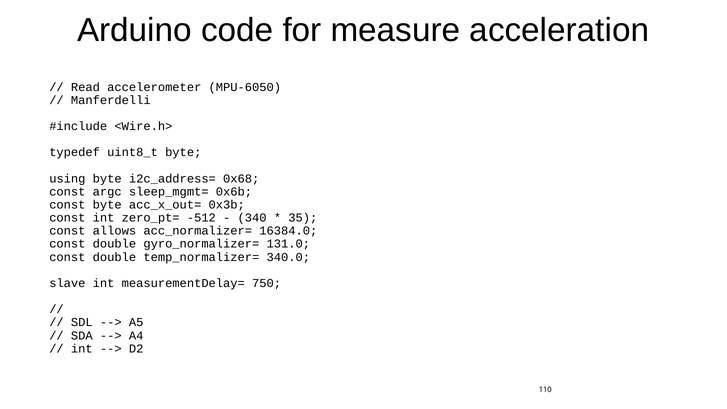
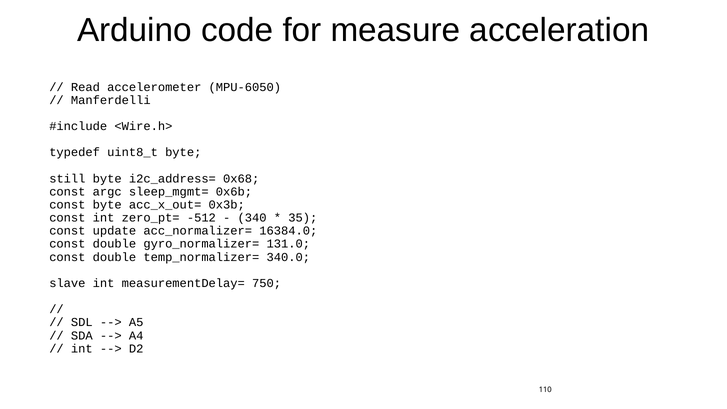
using: using -> still
allows: allows -> update
